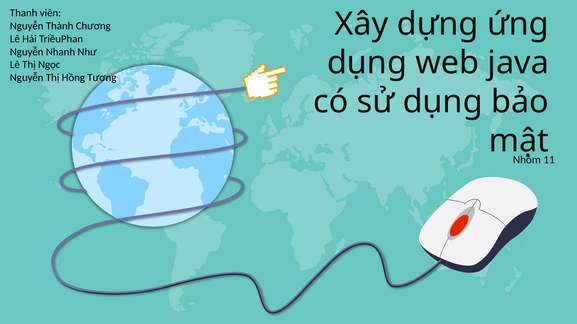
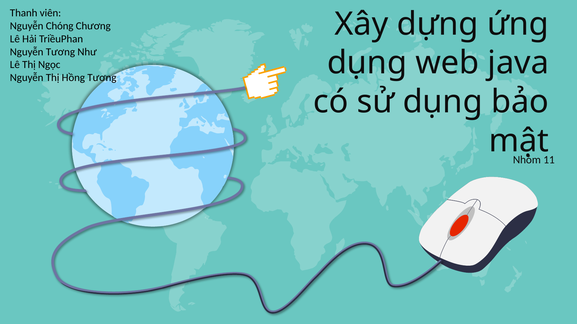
Thành: Thành -> Chóng
Nguyễn Nhanh: Nhanh -> Tương
